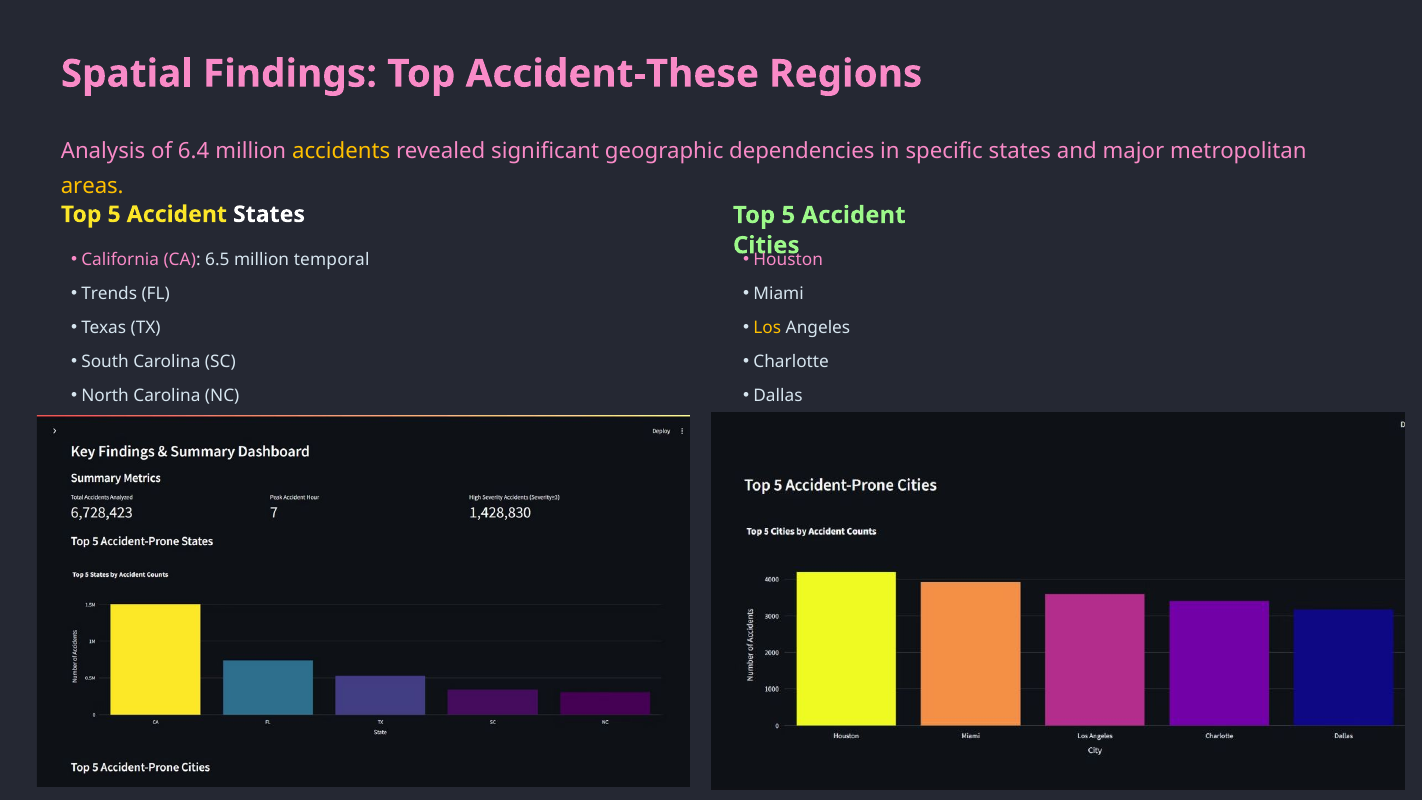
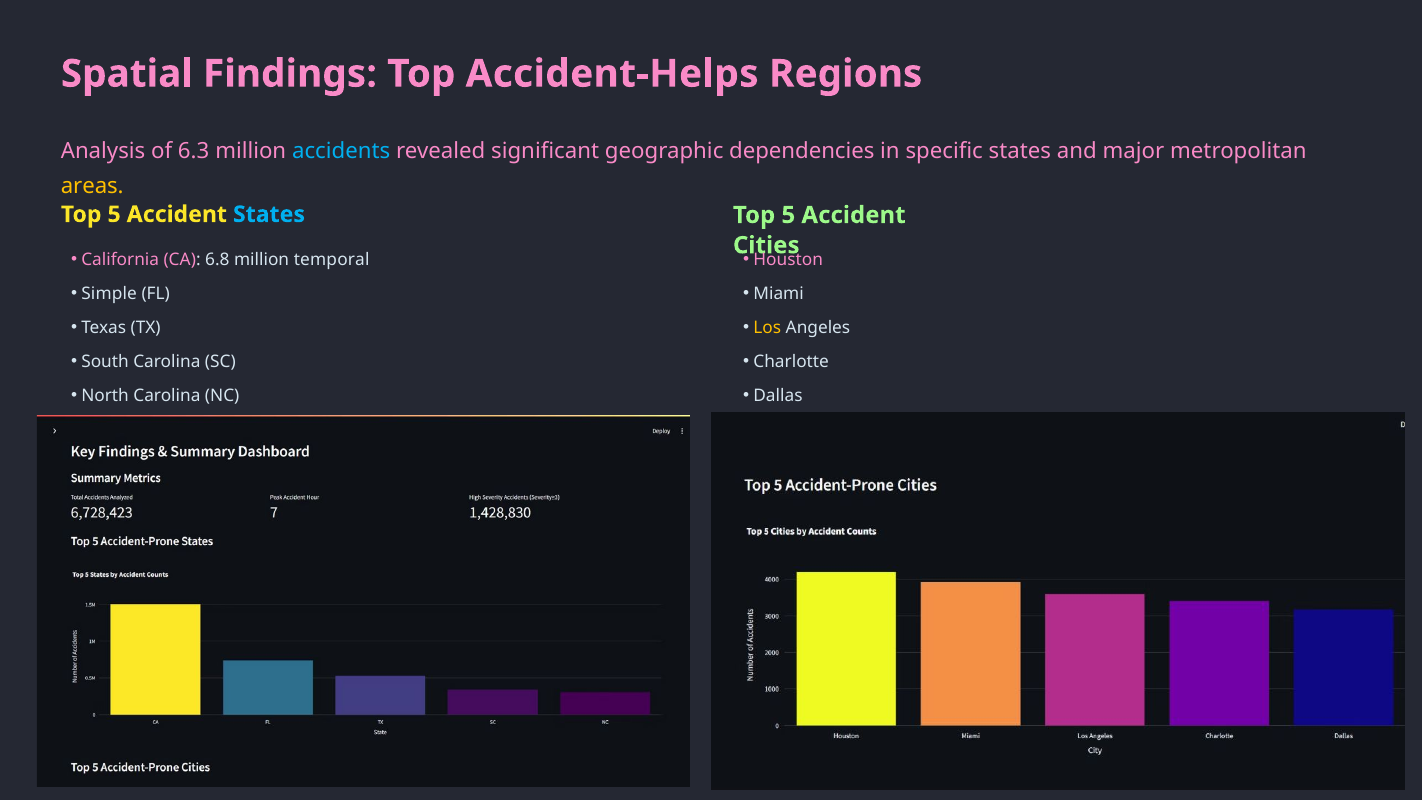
Accident-These: Accident-These -> Accident-Helps
6.4: 6.4 -> 6.3
accidents colour: yellow -> light blue
States at (269, 214) colour: white -> light blue
6.5: 6.5 -> 6.8
Trends: Trends -> Simple
